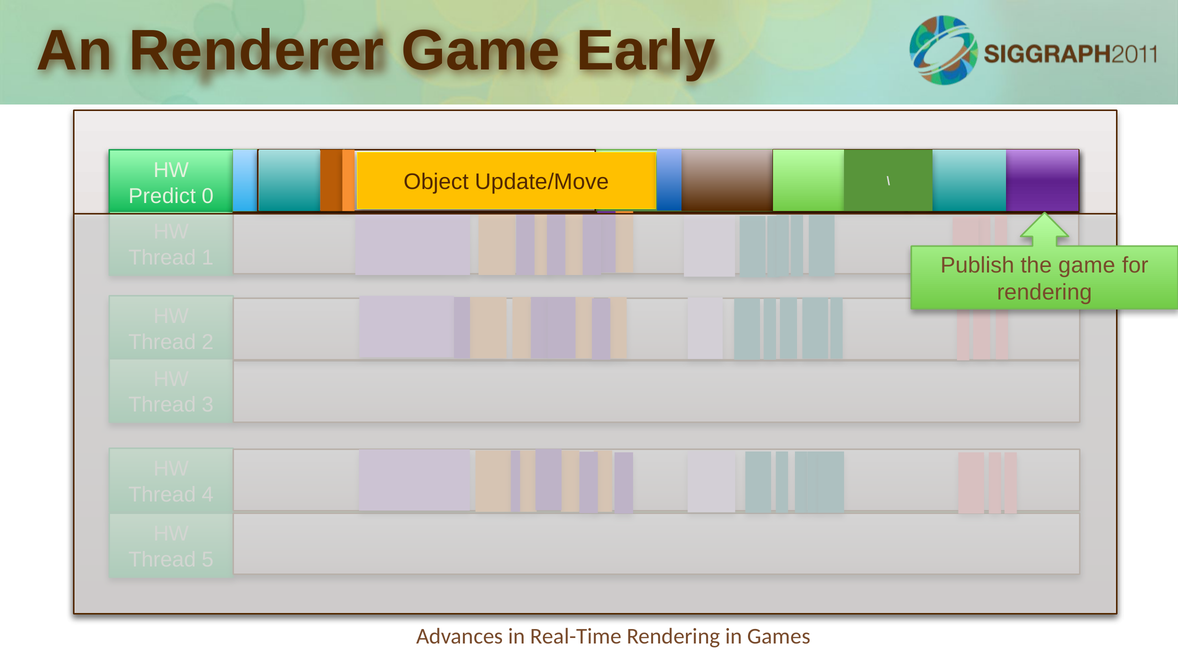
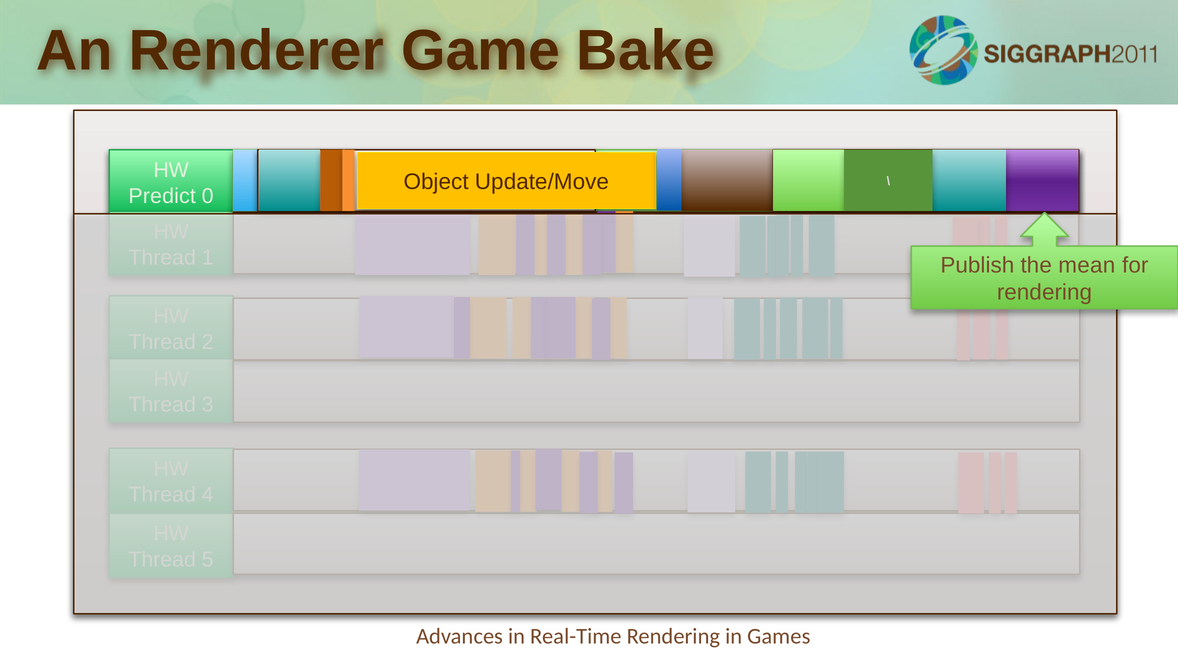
Early: Early -> Bake
the game: game -> mean
